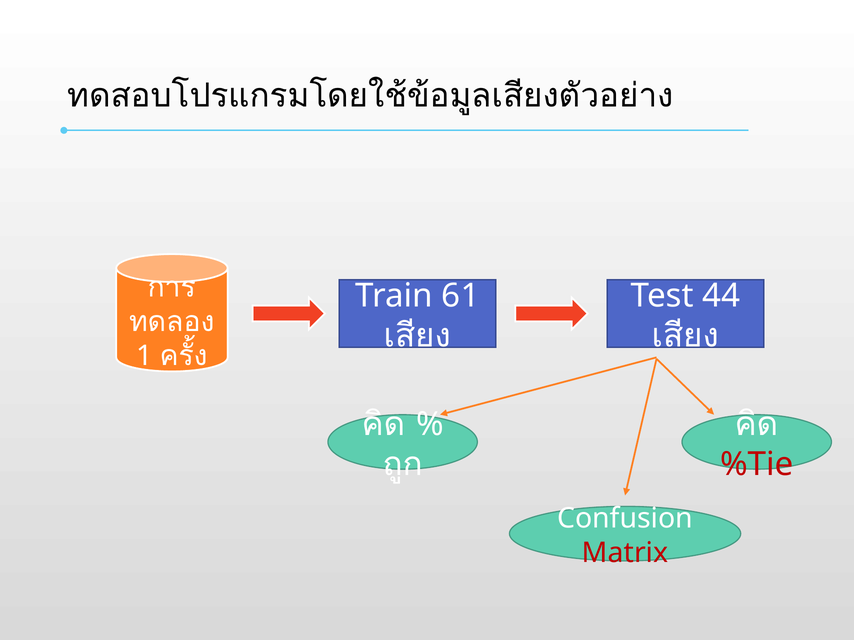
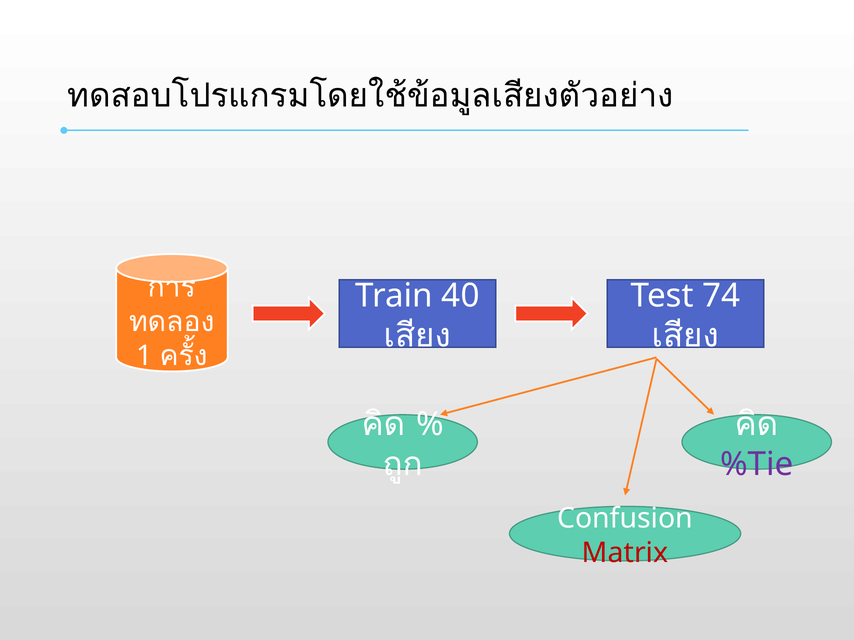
61: 61 -> 40
44: 44 -> 74
%Tie colour: red -> purple
